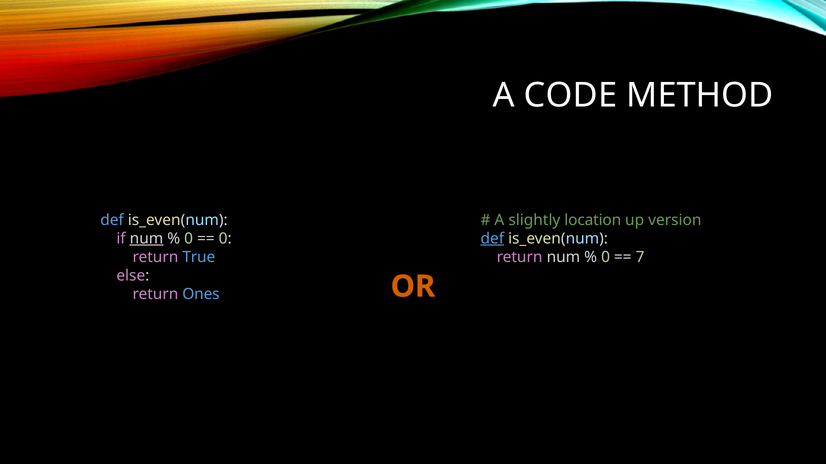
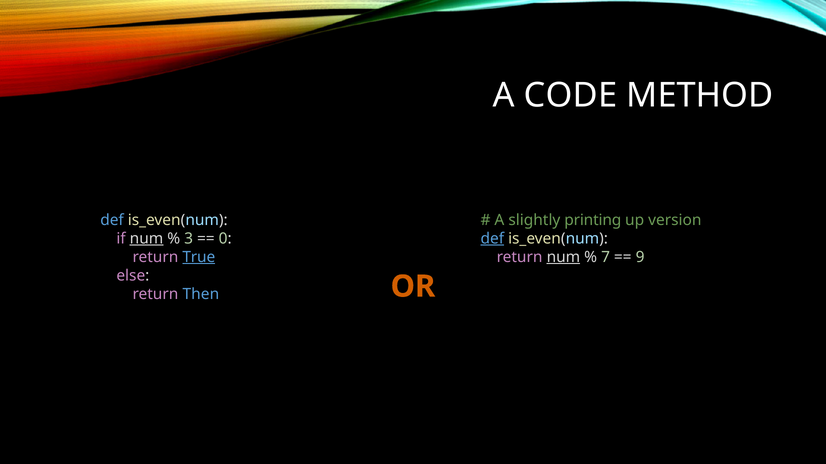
location: location -> printing
0 at (189, 239): 0 -> 3
True underline: none -> present
num at (563, 257) underline: none -> present
0 at (606, 257): 0 -> 7
7: 7 -> 9
Ones: Ones -> Then
